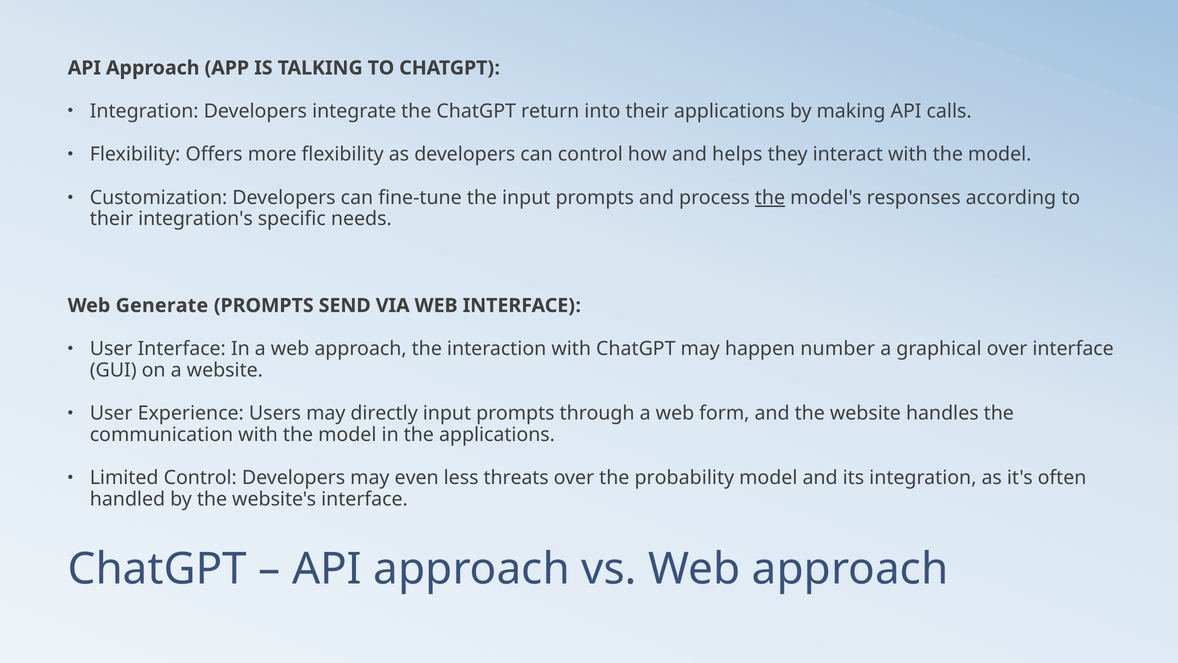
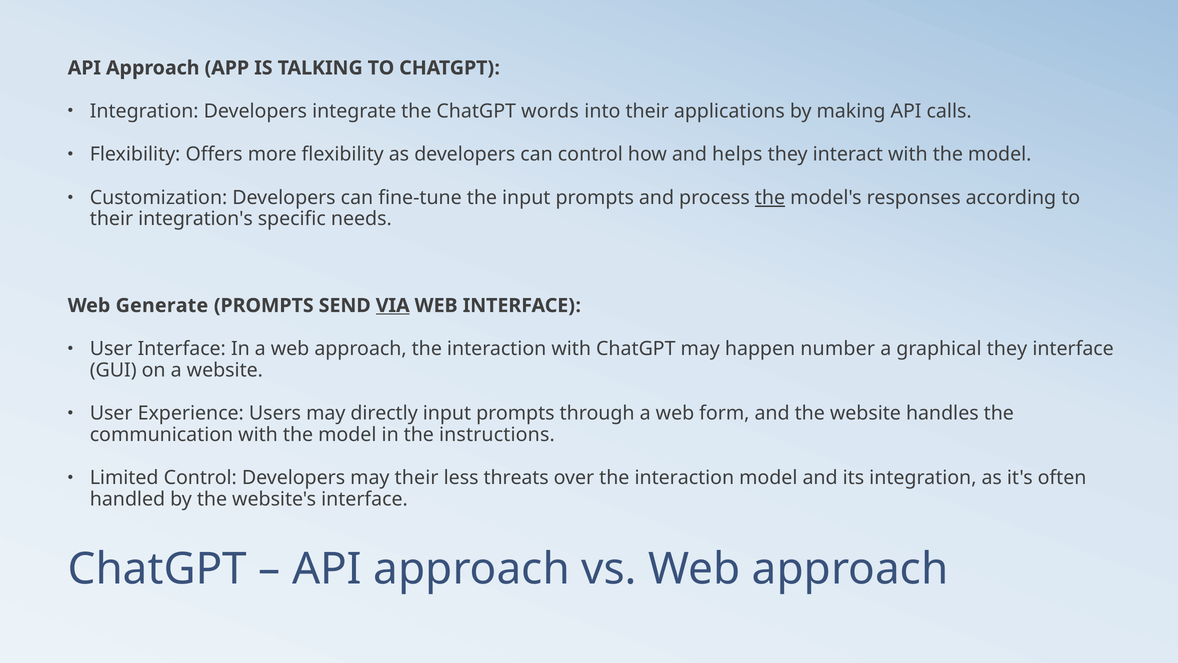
return: return -> words
VIA underline: none -> present
graphical over: over -> they
the applications: applications -> instructions
may even: even -> their
over the probability: probability -> interaction
